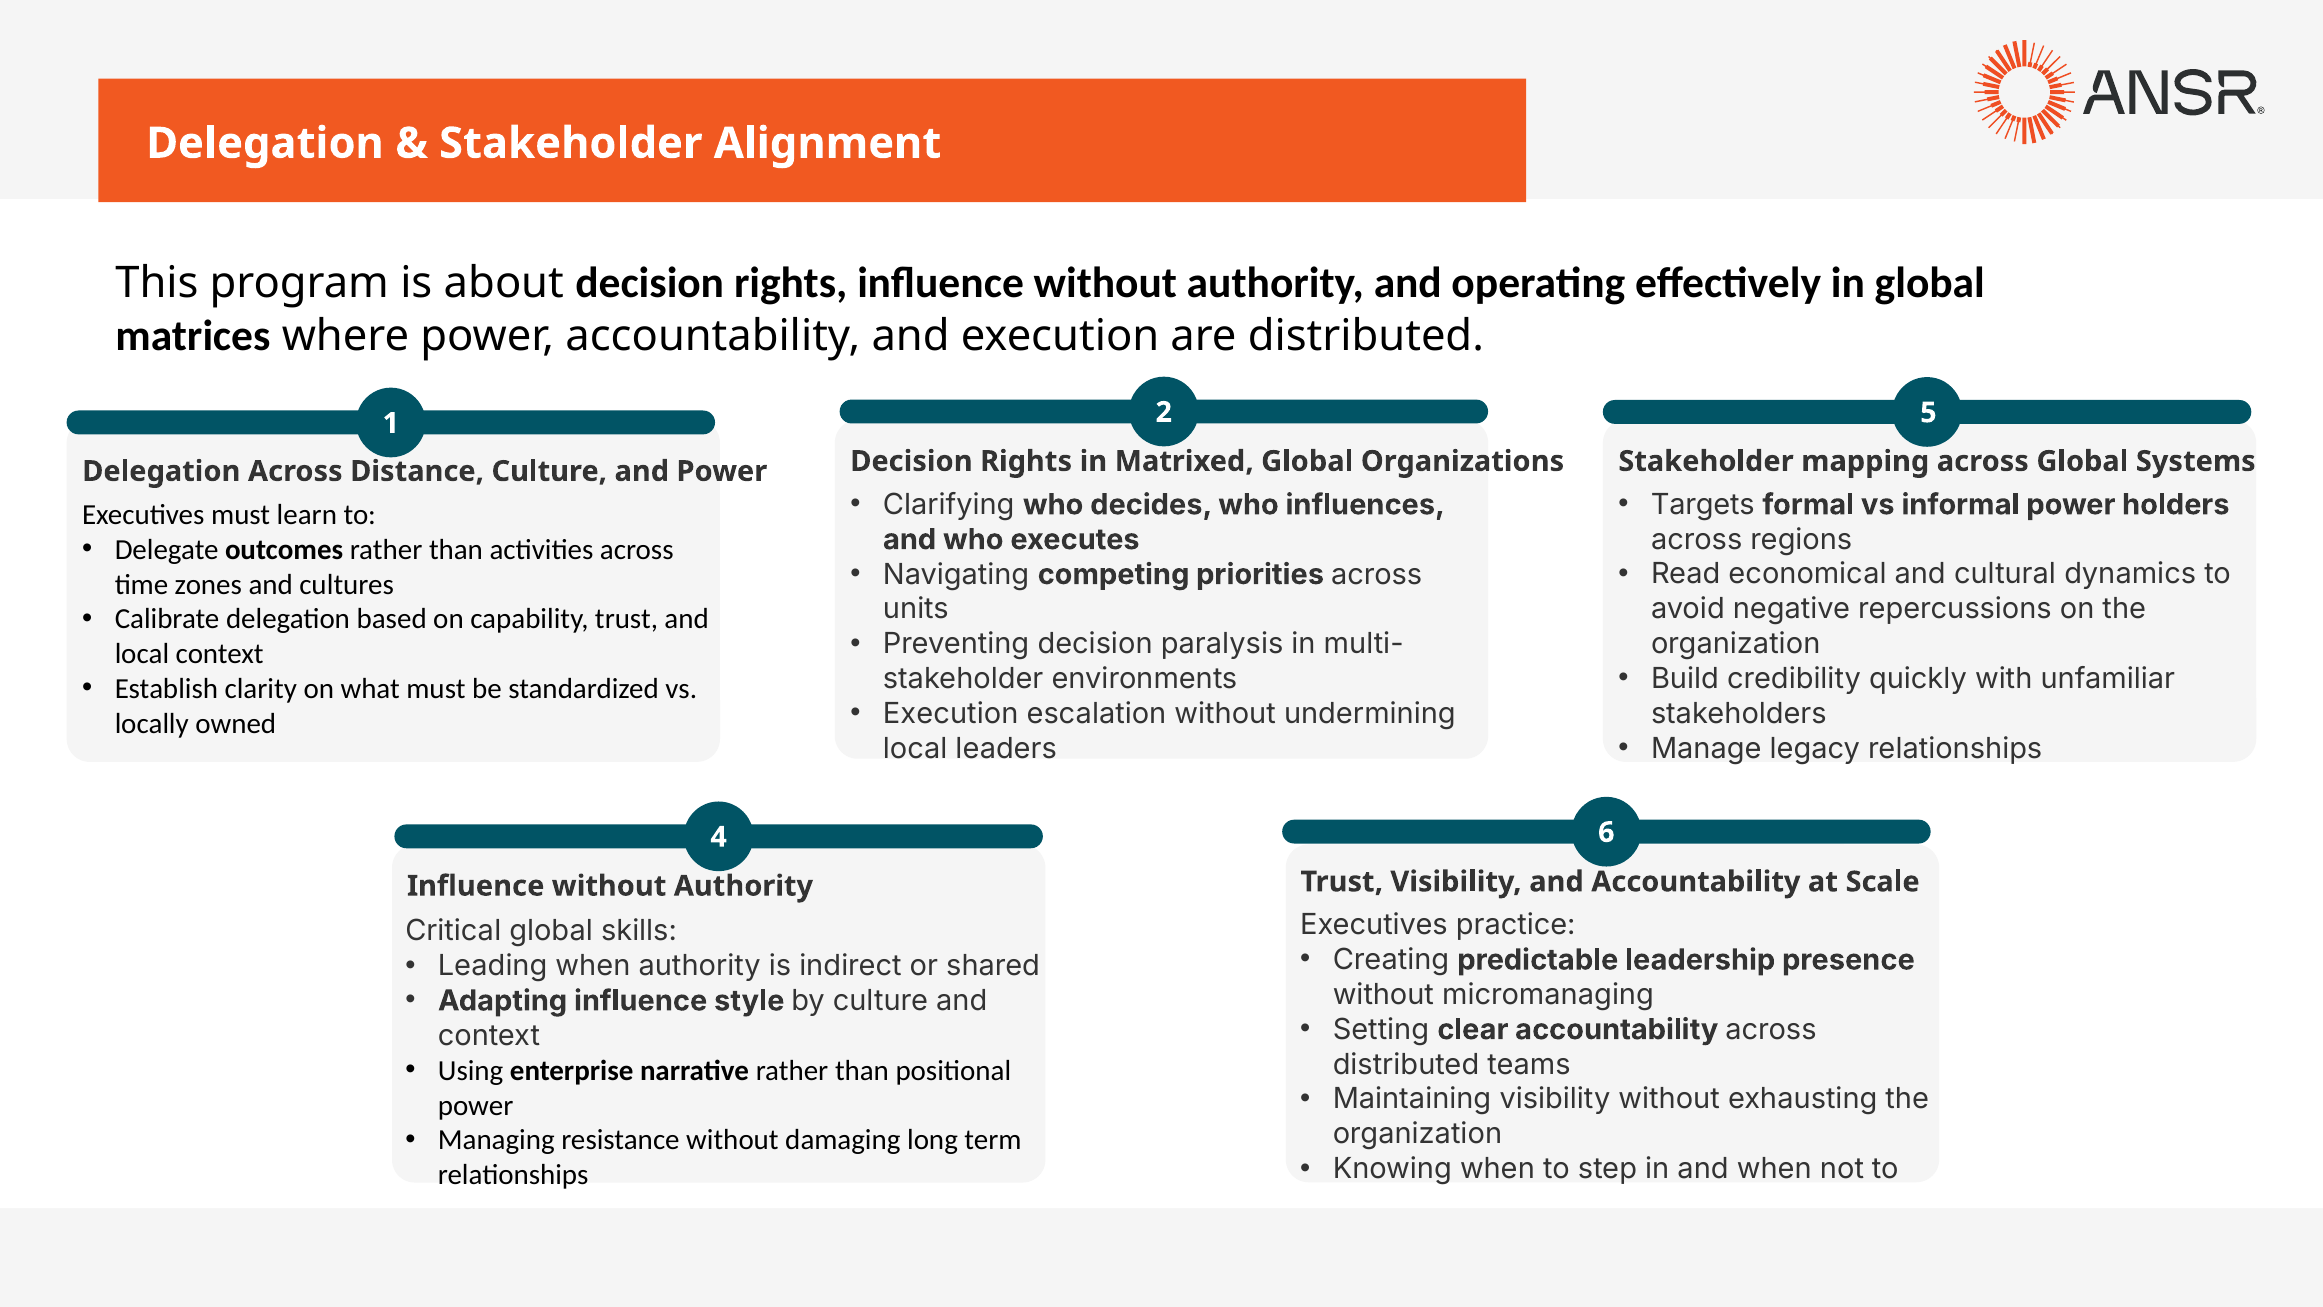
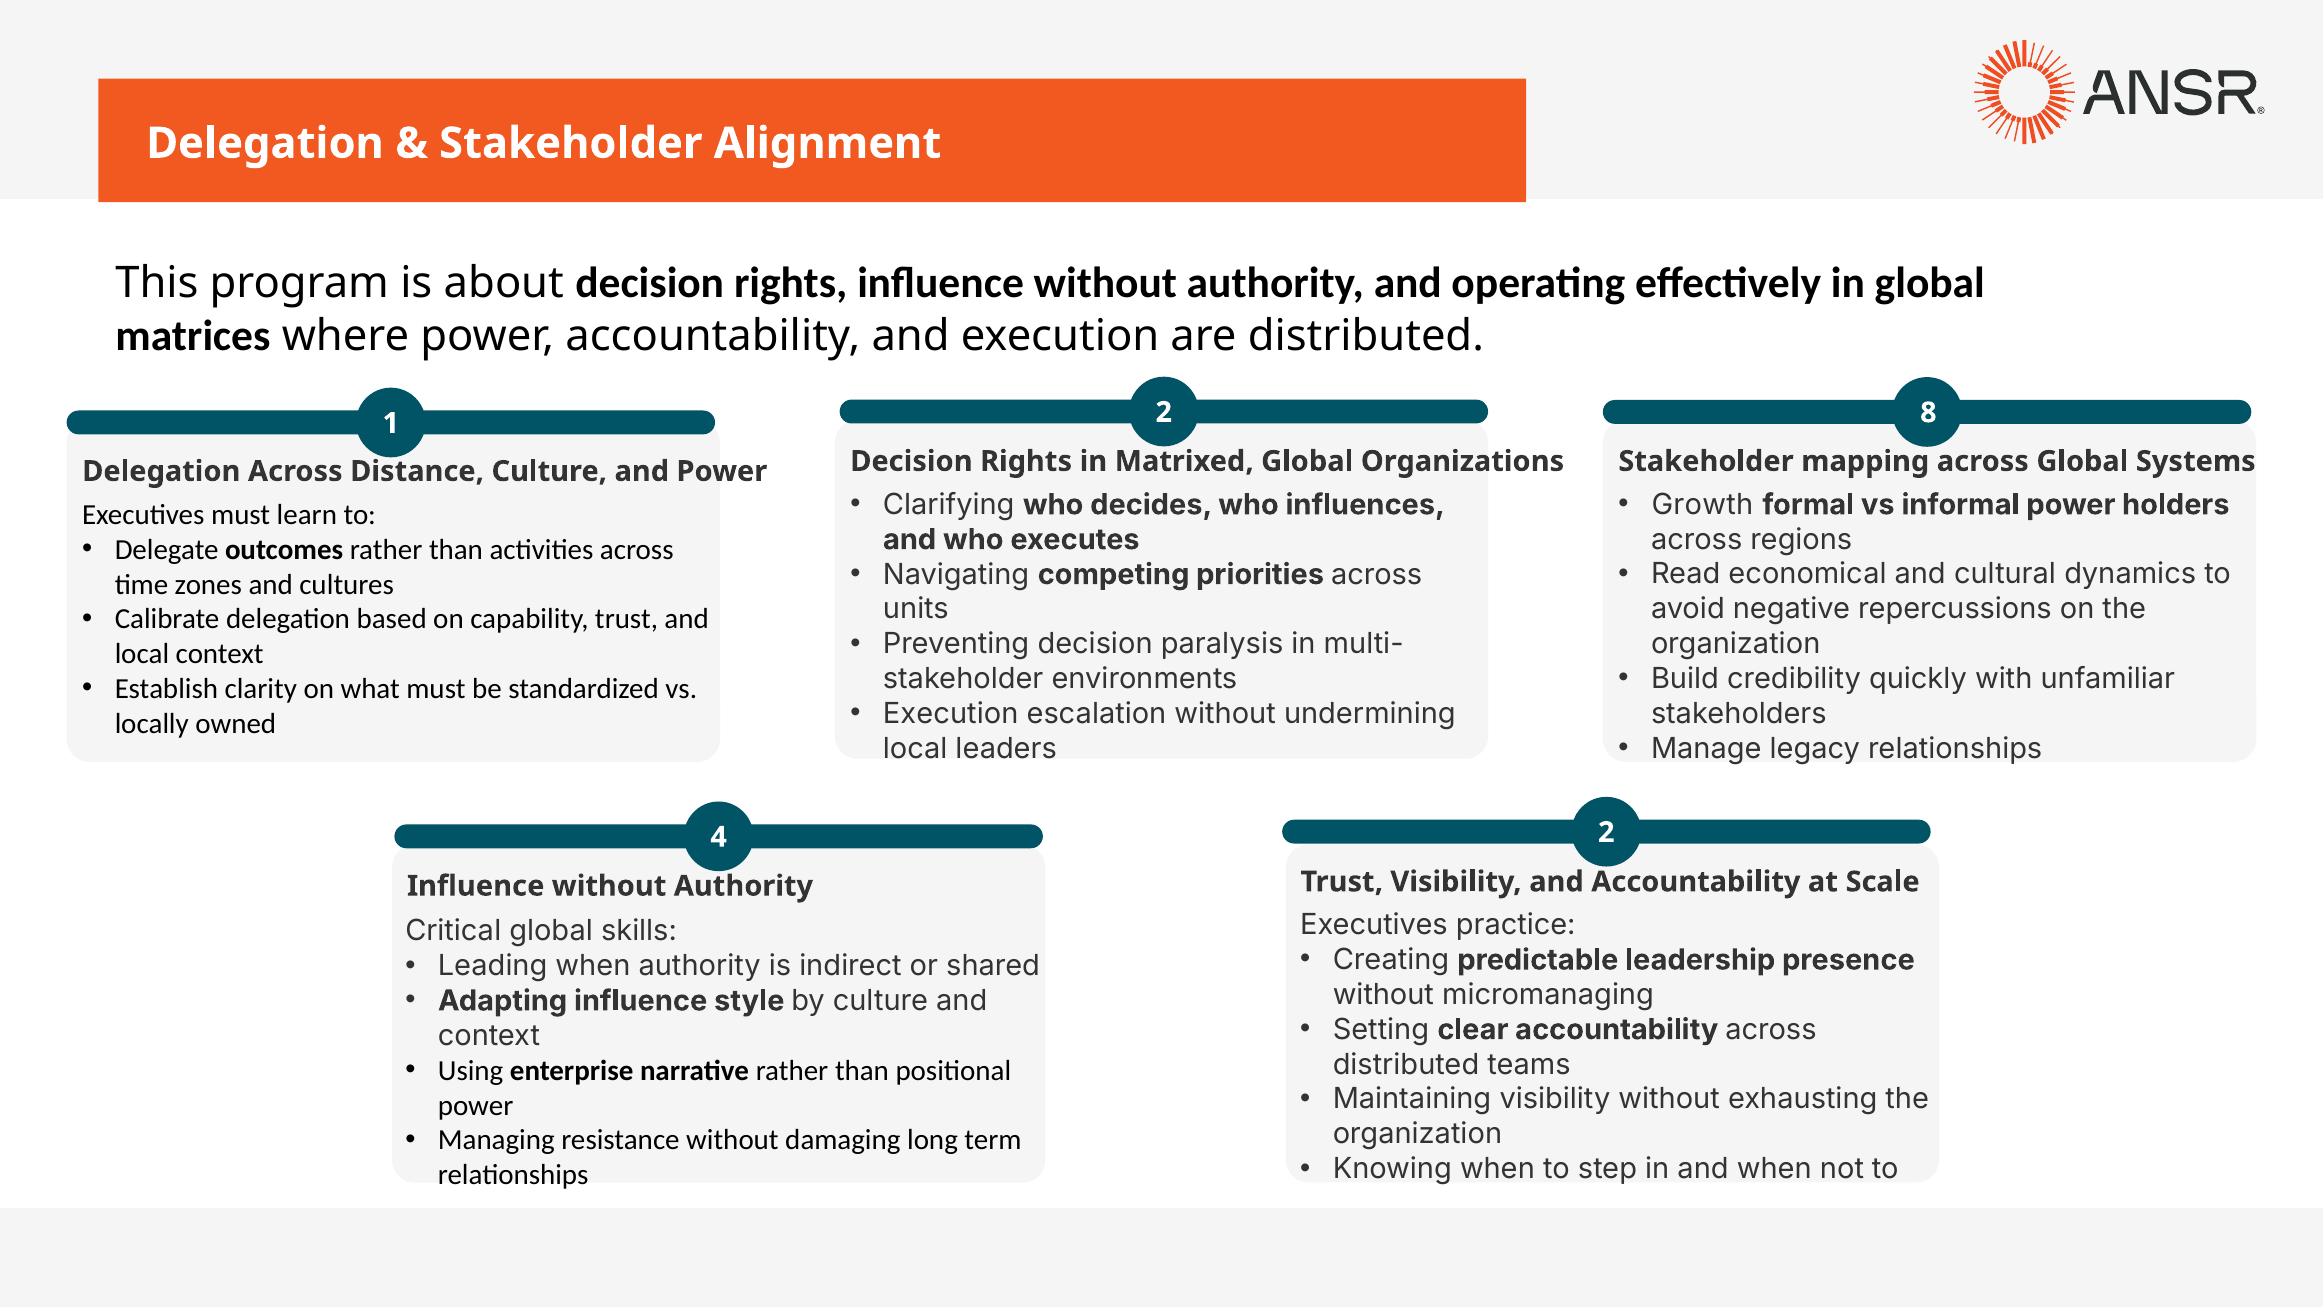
5: 5 -> 8
Targets: Targets -> Growth
4 6: 6 -> 2
